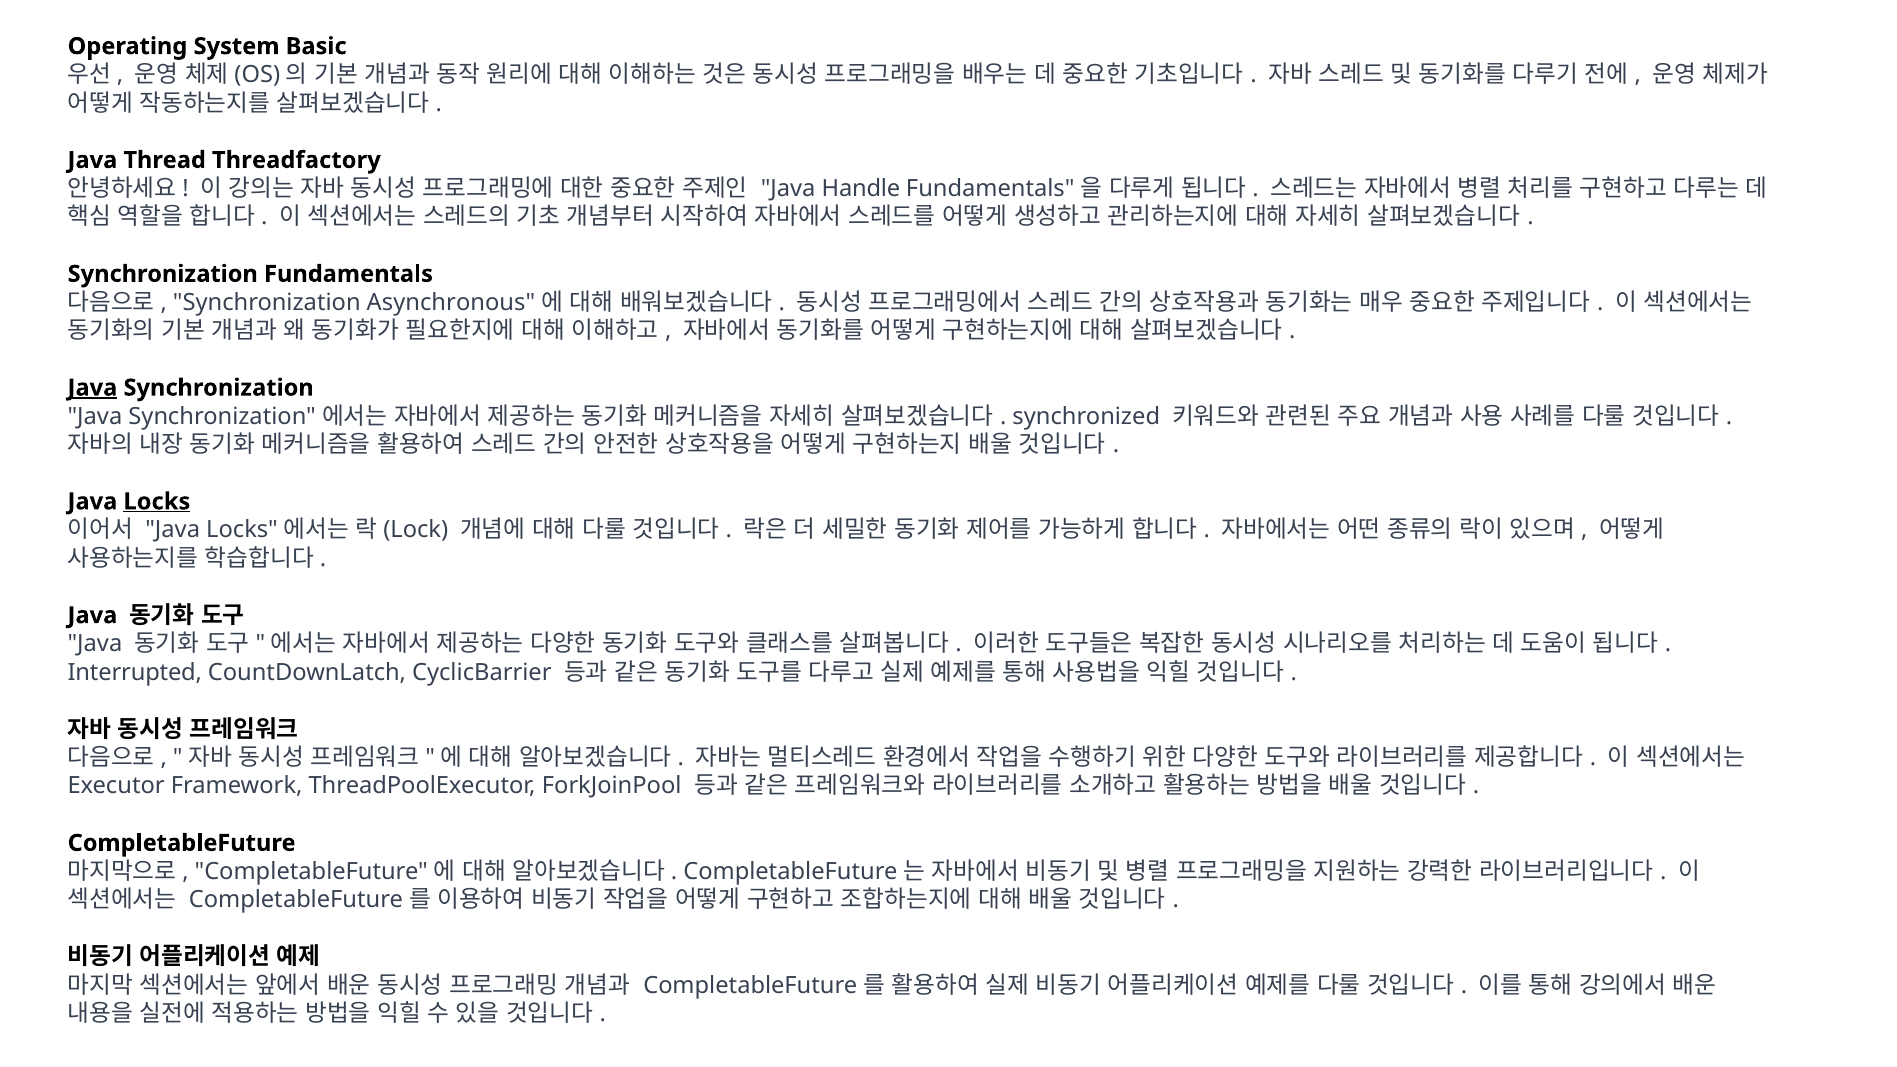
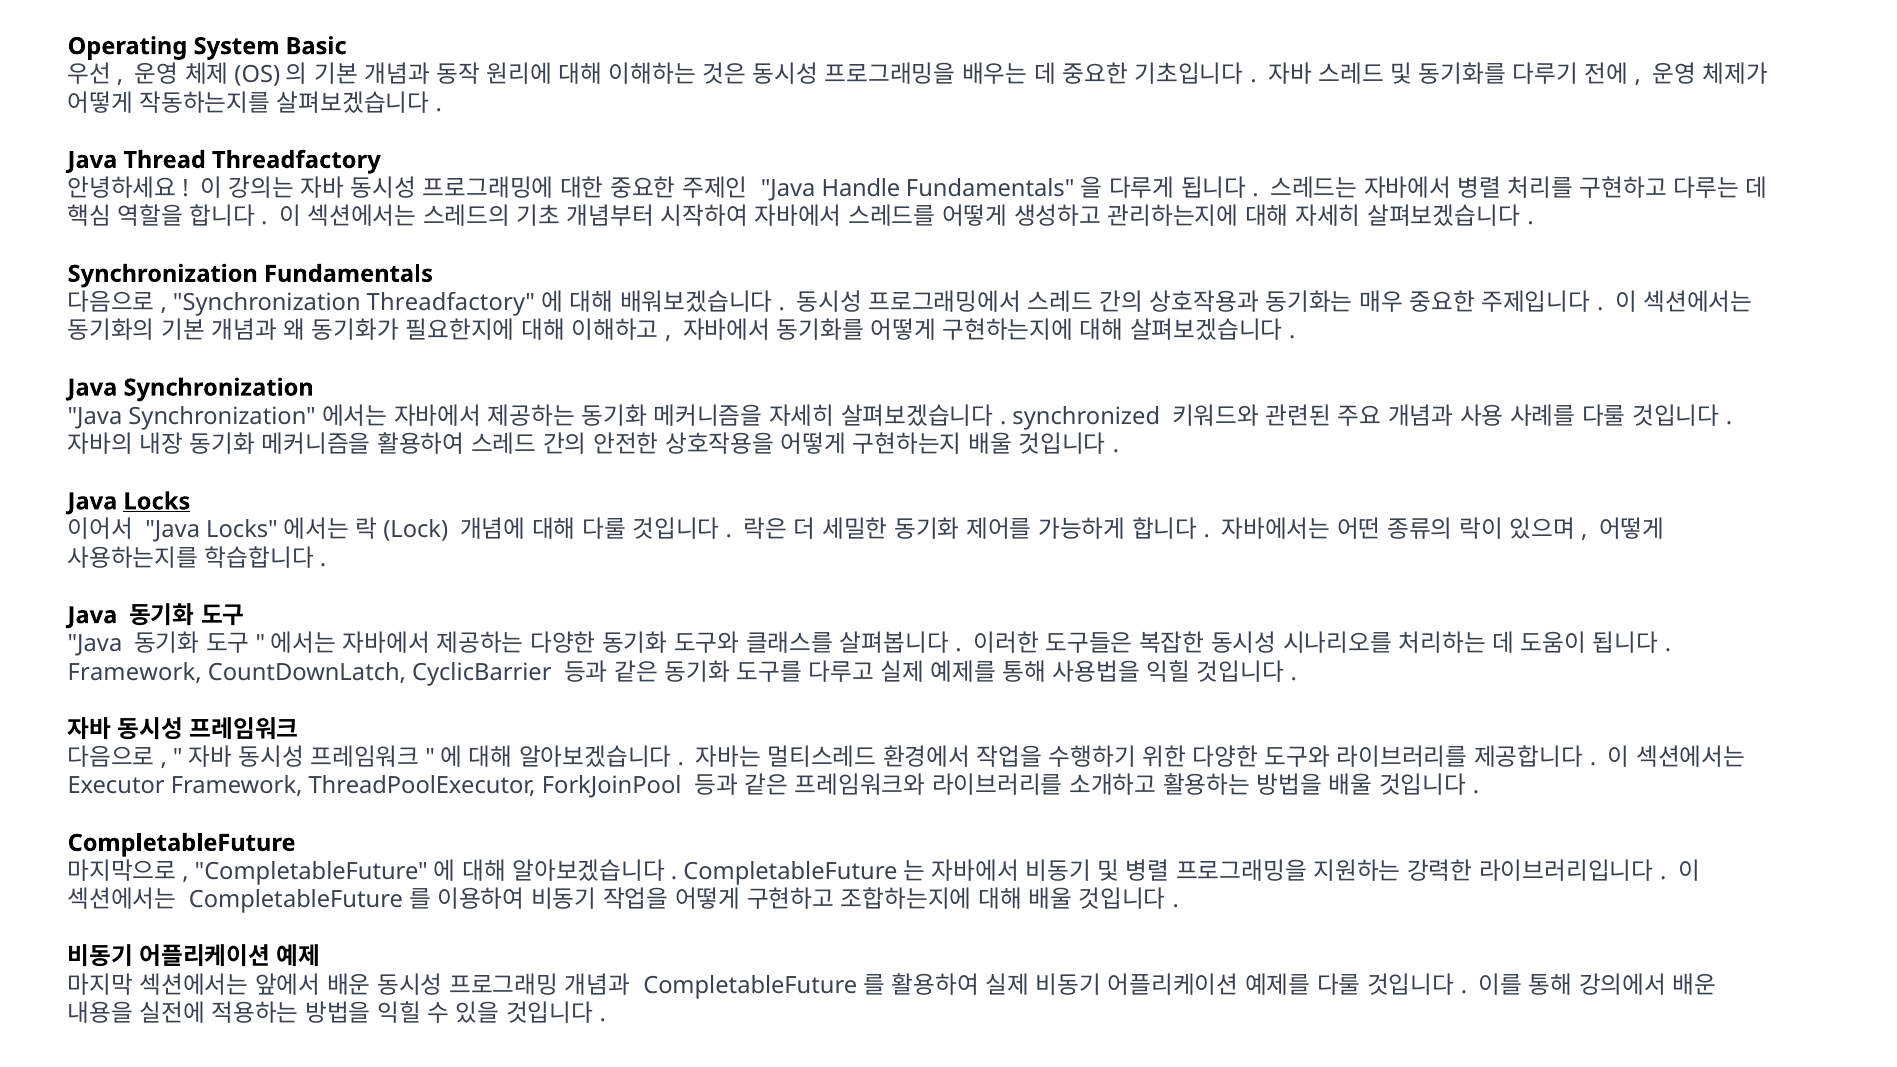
Synchronization Asynchronous: Asynchronous -> Threadfactory
Java at (92, 388) underline: present -> none
Interrupted at (135, 672): Interrupted -> Framework
